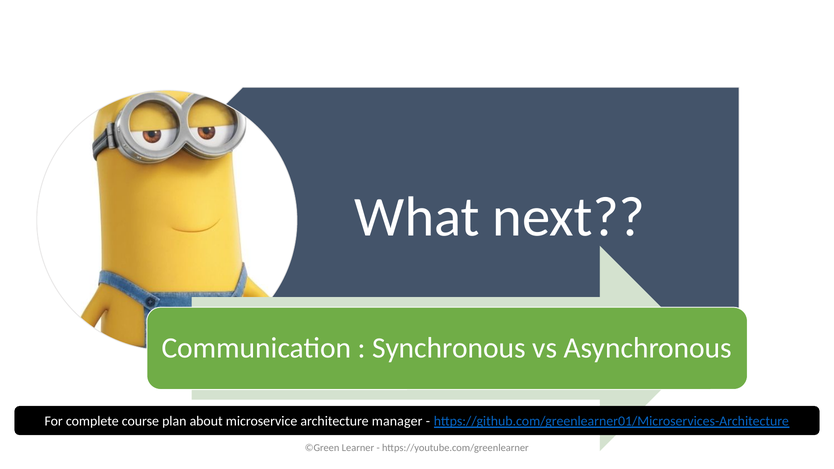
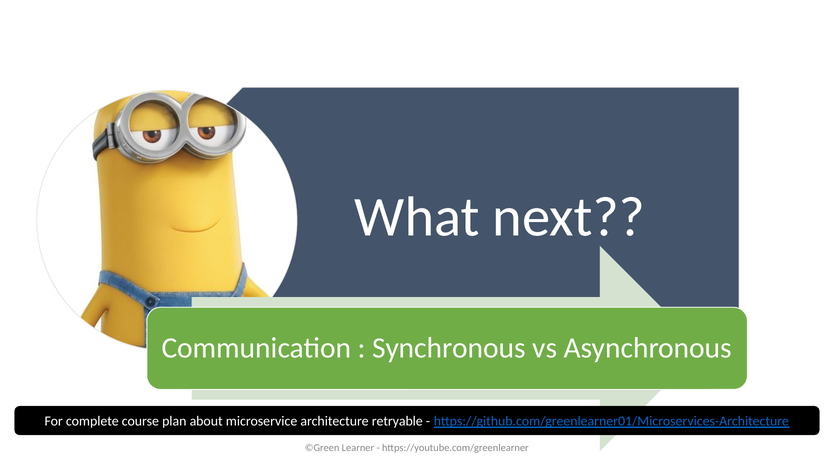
manager: manager -> retryable
